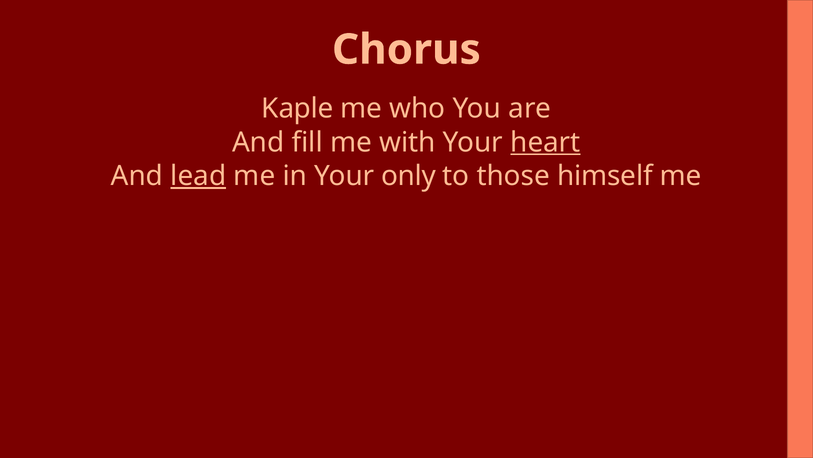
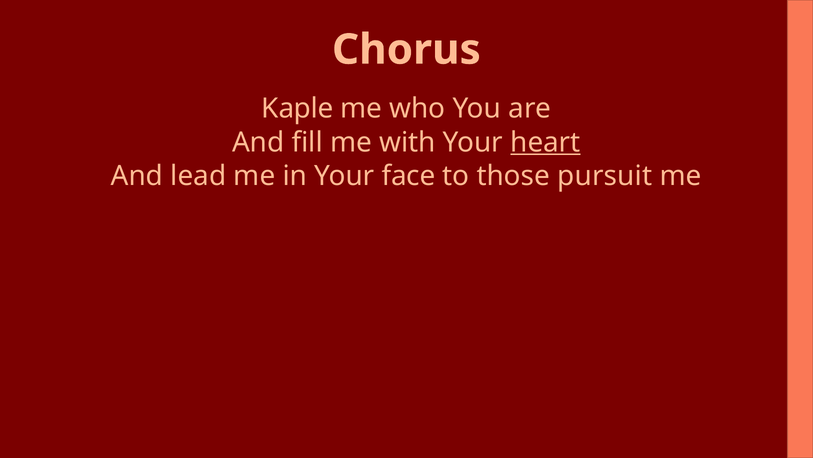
lead underline: present -> none
only: only -> face
himself: himself -> pursuit
